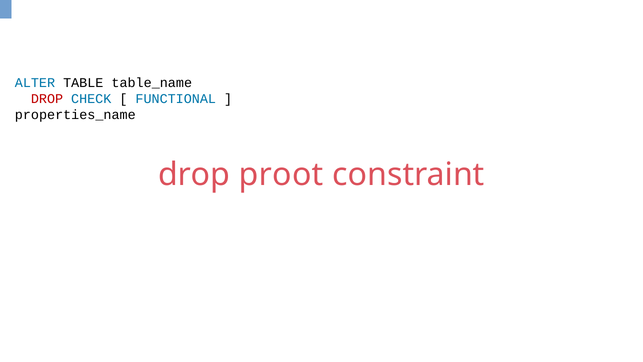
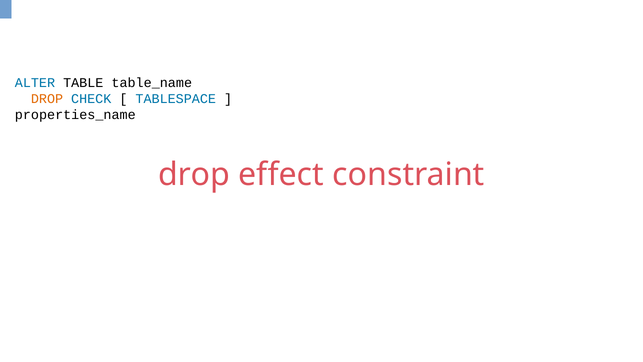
DROP at (47, 99) colour: red -> orange
FUNCTIONAL: FUNCTIONAL -> TABLESPACE
proot: proot -> effect
